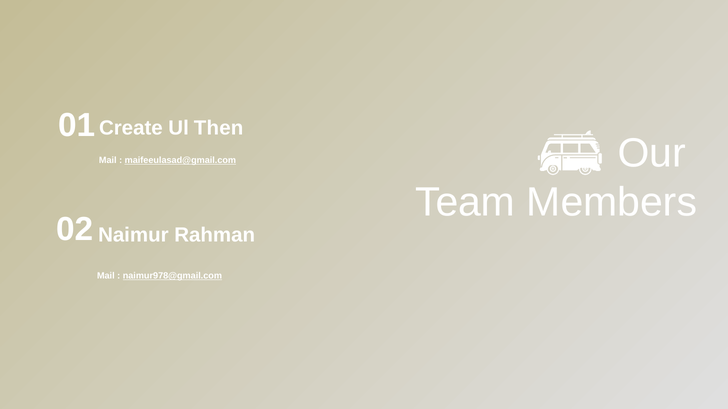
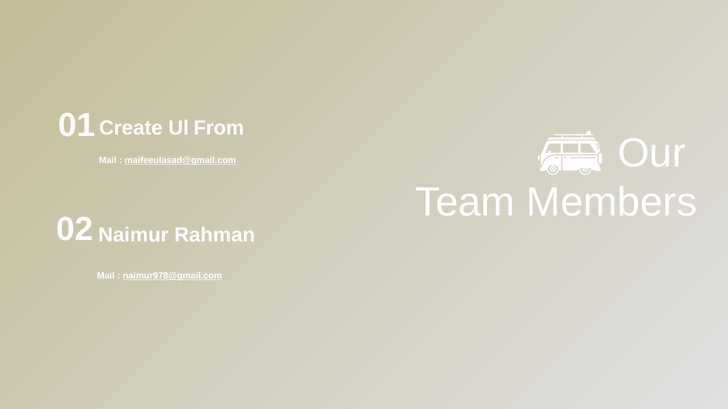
Then: Then -> From
